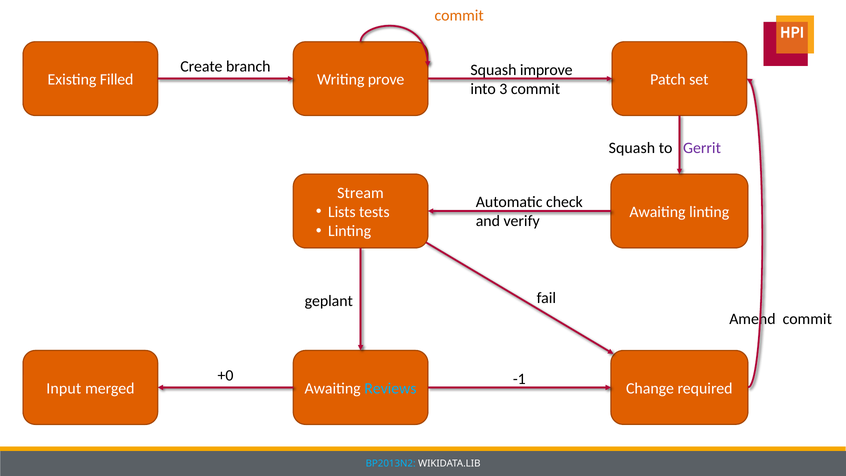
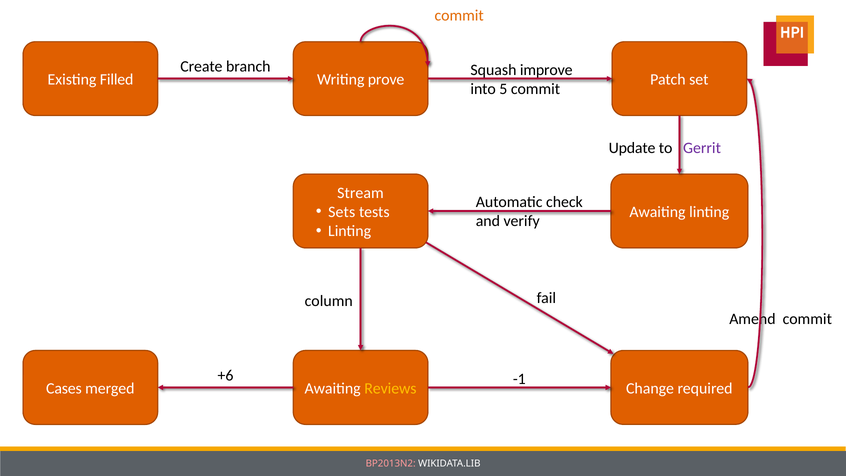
3: 3 -> 5
Squash at (632, 148): Squash -> Update
Lists: Lists -> Sets
geplant: geplant -> column
+0: +0 -> +6
Input: Input -> Cases
Reviews colour: light blue -> yellow
BP2013N2 colour: light blue -> pink
